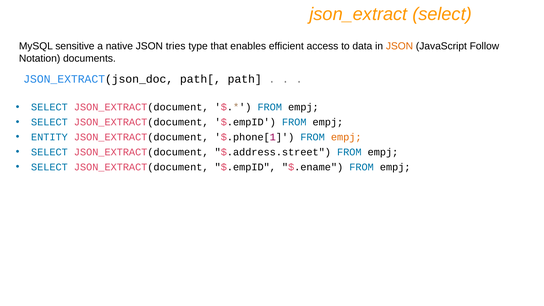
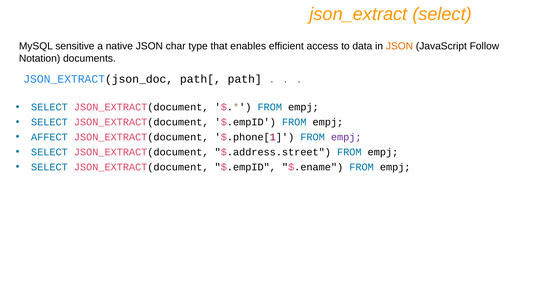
tries: tries -> char
ENTITY: ENTITY -> AFFECT
empj at (346, 137) colour: orange -> purple
